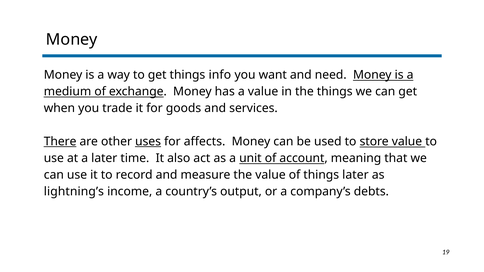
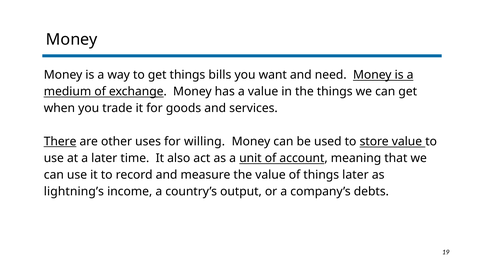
info: info -> bills
uses underline: present -> none
affects: affects -> willing
